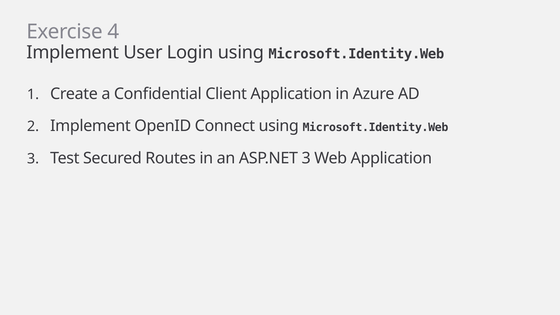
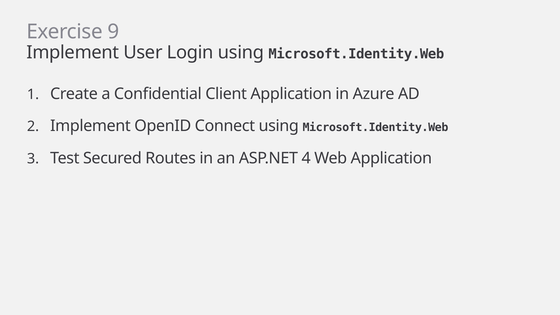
4: 4 -> 9
ASP.NET 3: 3 -> 4
